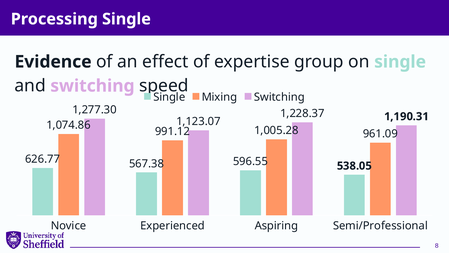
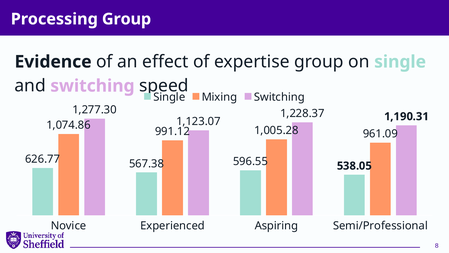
Processing Single: Single -> Group
